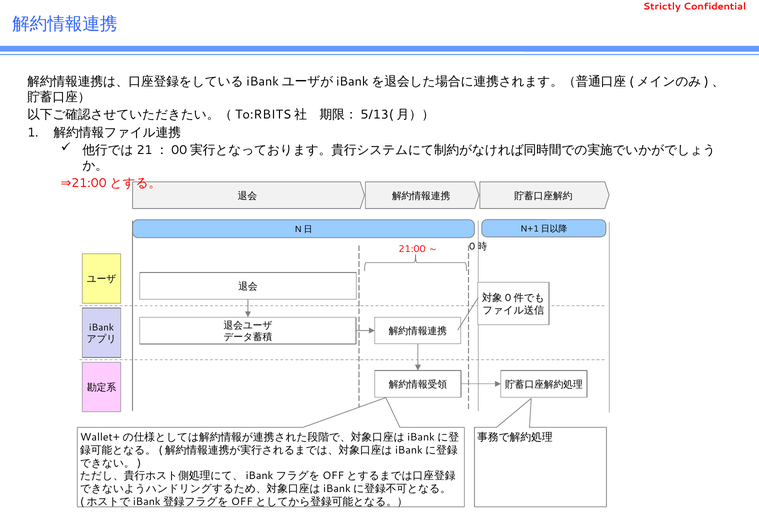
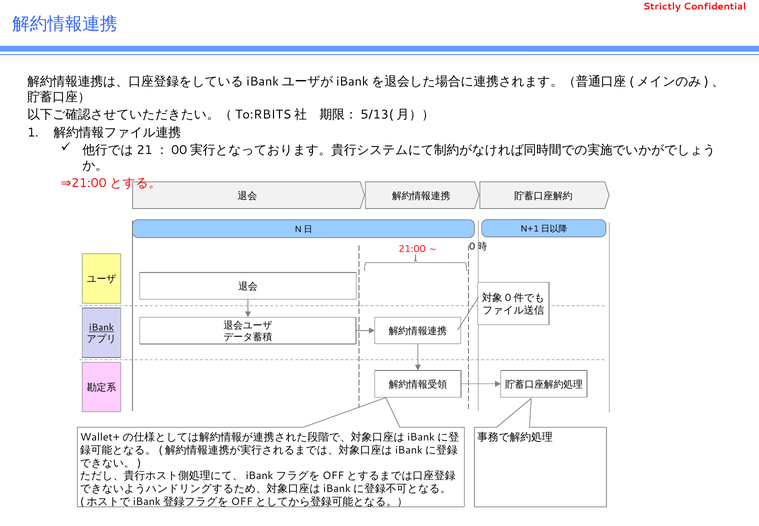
iBank underline: none -> present
